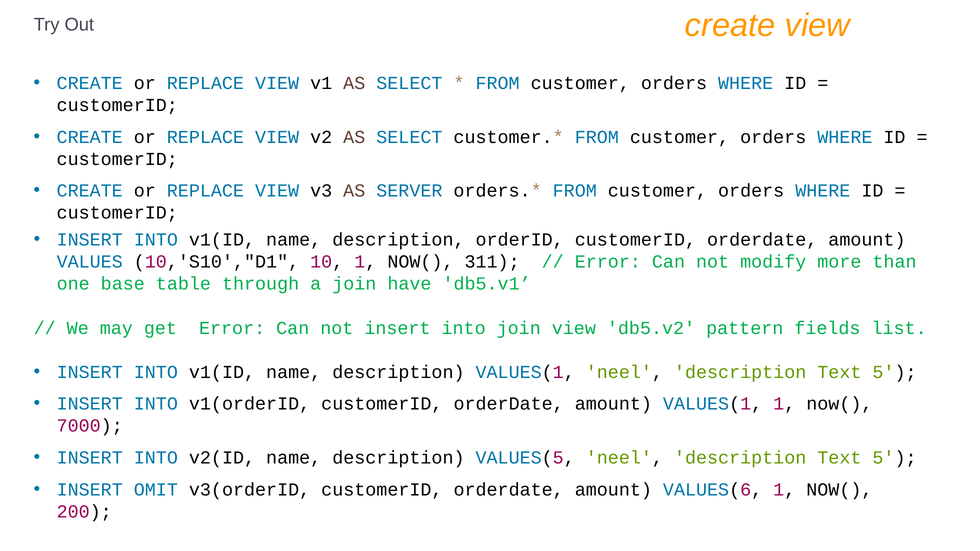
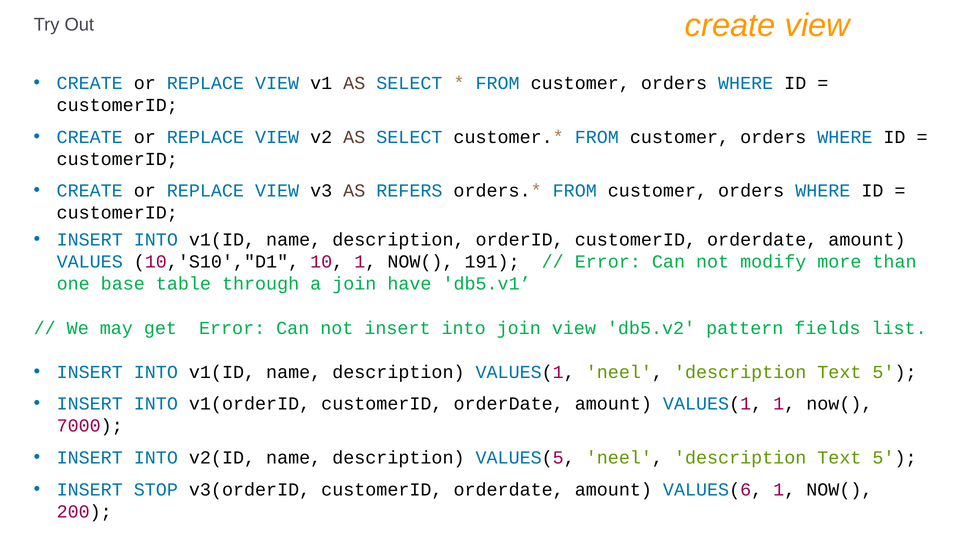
SERVER: SERVER -> REFERS
311: 311 -> 191
OMIT: OMIT -> STOP
